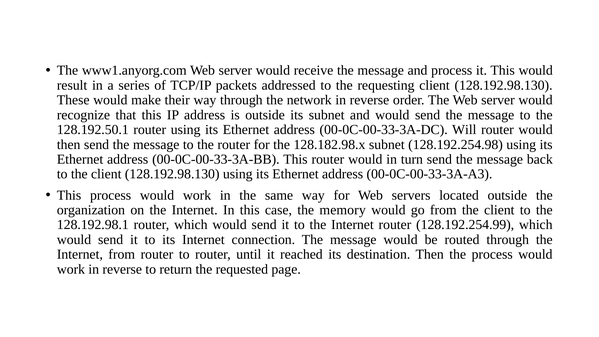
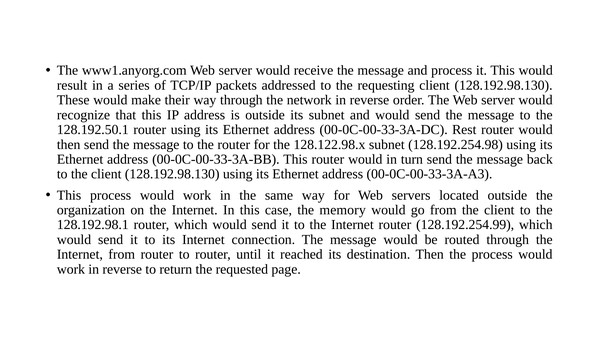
Will: Will -> Rest
128.182.98.x: 128.182.98.x -> 128.122.98.x
